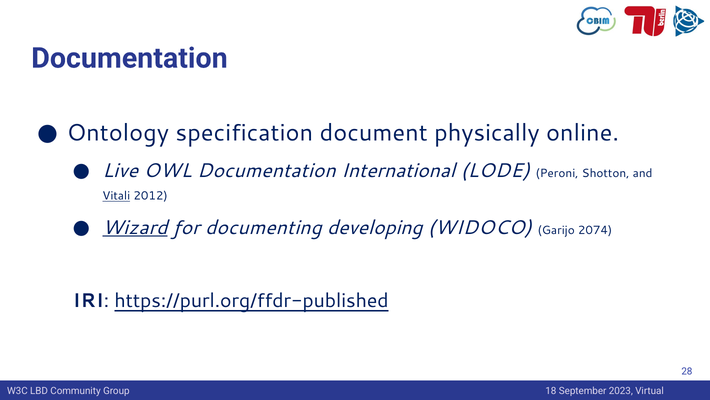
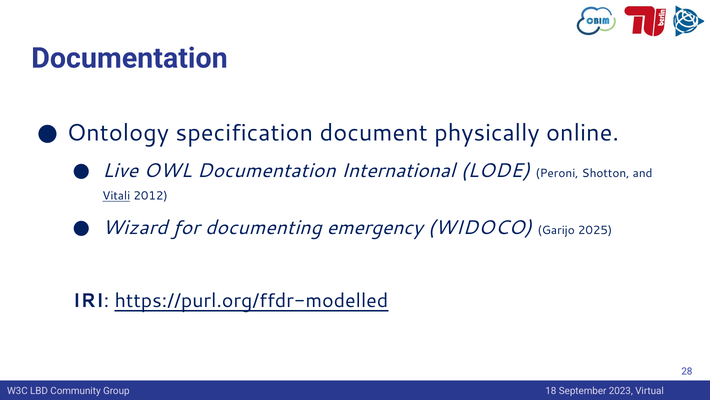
Wizard underline: present -> none
developing: developing -> emergency
2074: 2074 -> 2025
https://purl.org/ffdr-published: https://purl.org/ffdr-published -> https://purl.org/ffdr-modelled
